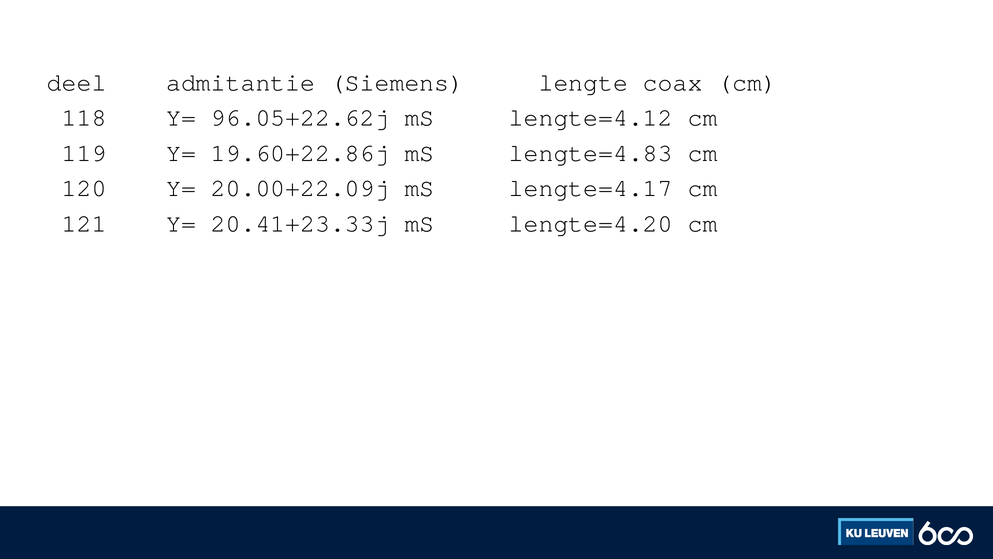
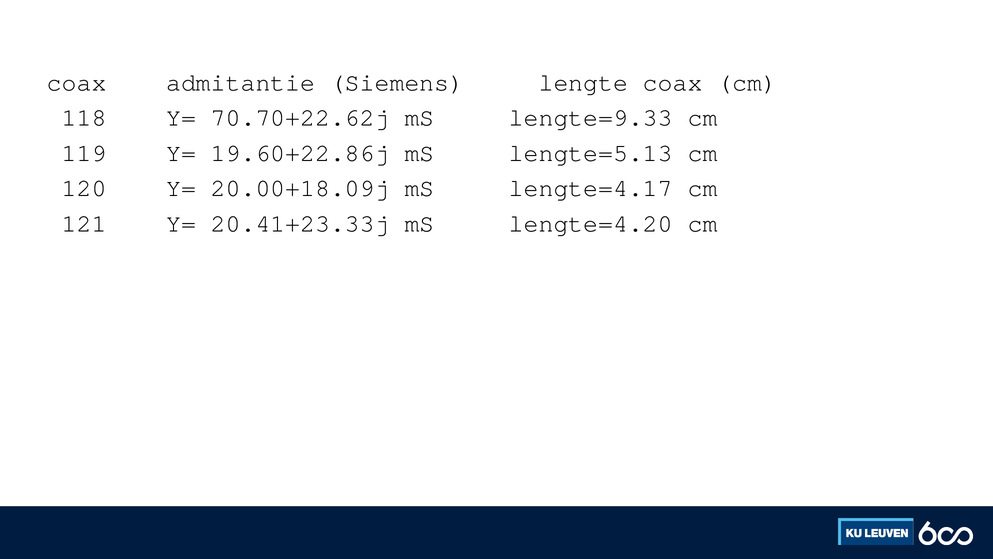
deel at (77, 82): deel -> coax
96.05+22.62j: 96.05+22.62j -> 70.70+22.62j
lengte=4.12: lengte=4.12 -> lengte=9.33
lengte=4.83: lengte=4.83 -> lengte=5.13
20.00+22.09j: 20.00+22.09j -> 20.00+18.09j
